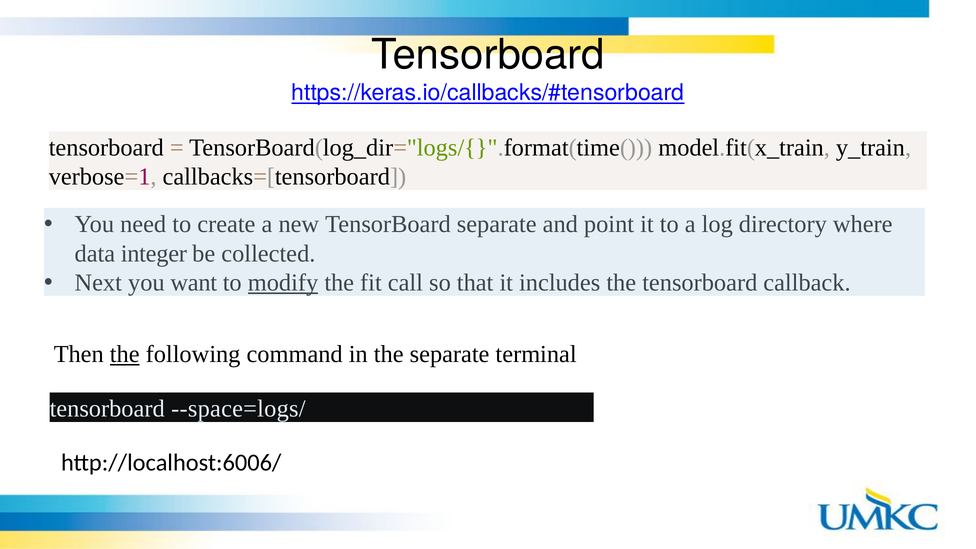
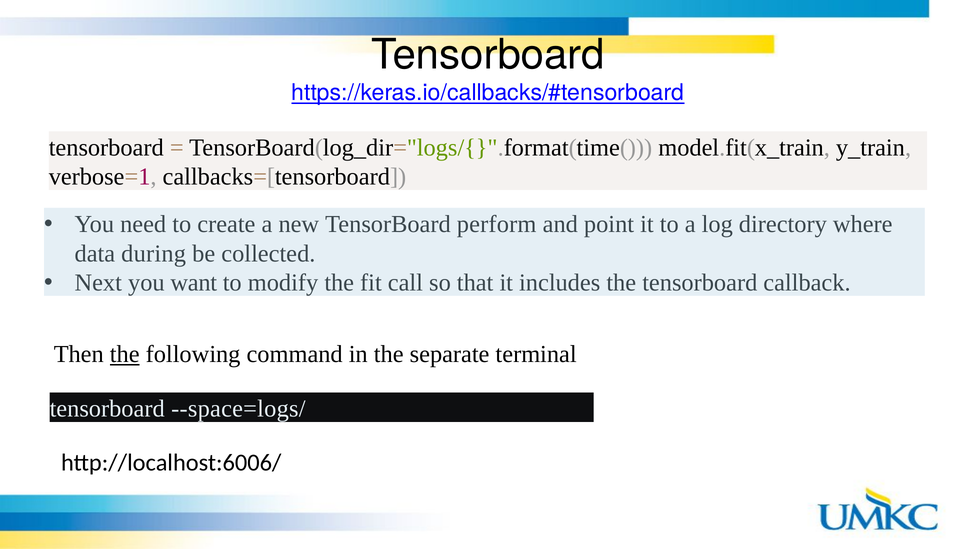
TensorBoard separate: separate -> perform
integer: integer -> during
modify underline: present -> none
